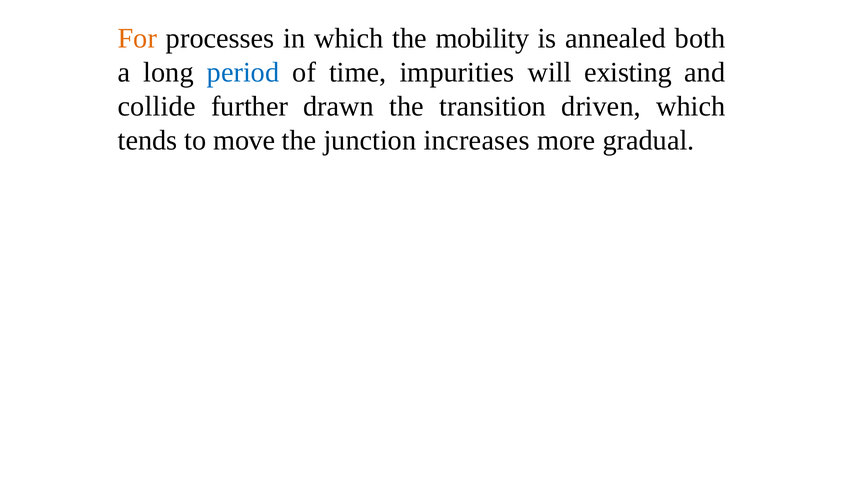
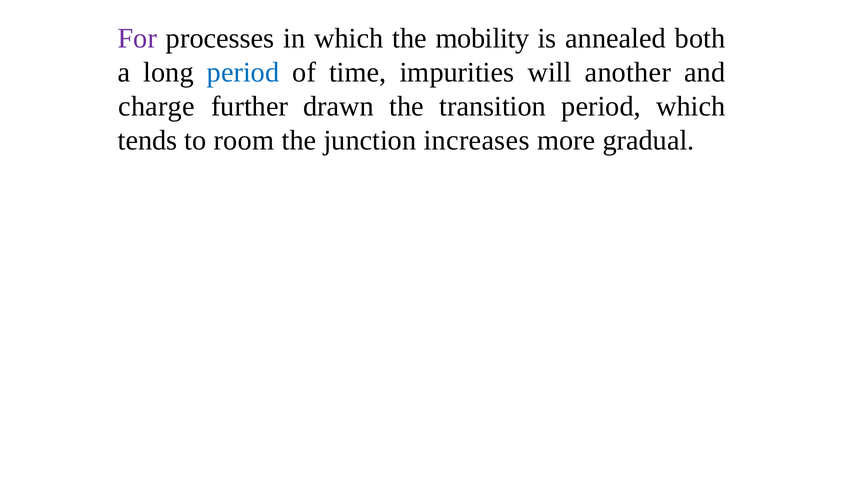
For colour: orange -> purple
existing: existing -> another
collide: collide -> charge
transition driven: driven -> period
move: move -> room
